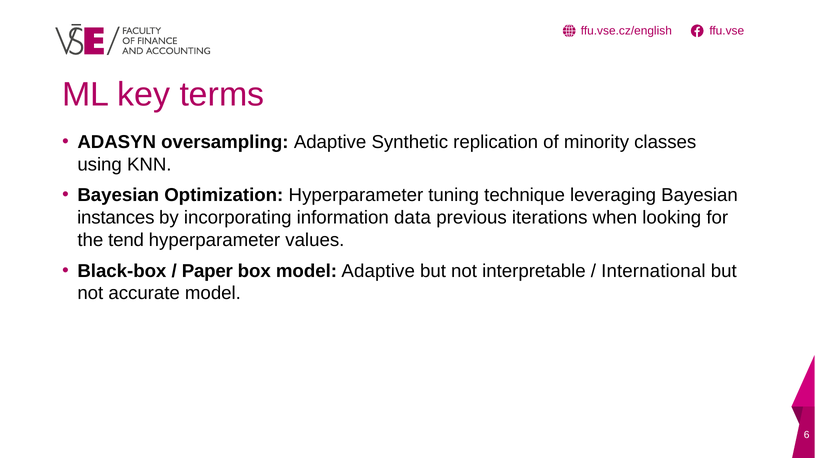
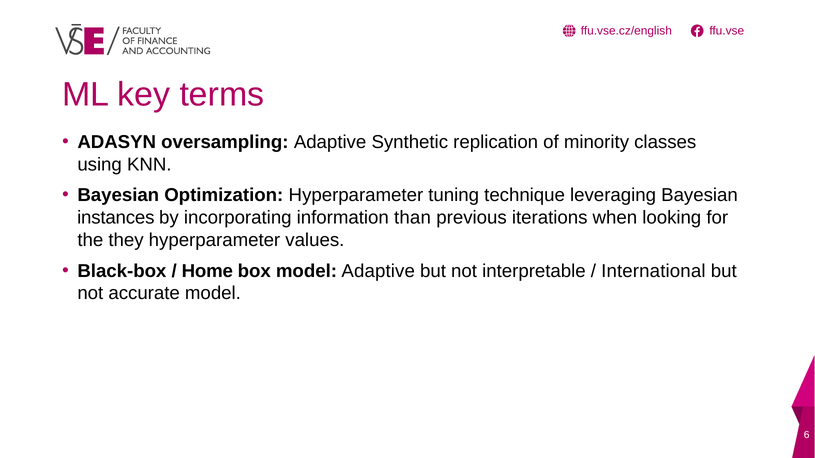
data: data -> than
tend: tend -> they
Paper: Paper -> Home
